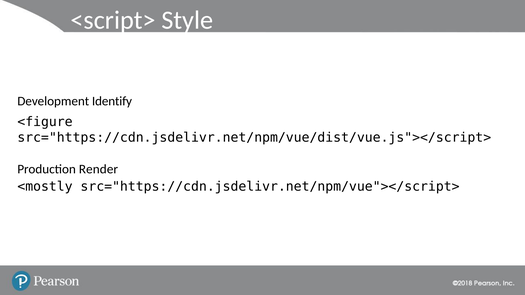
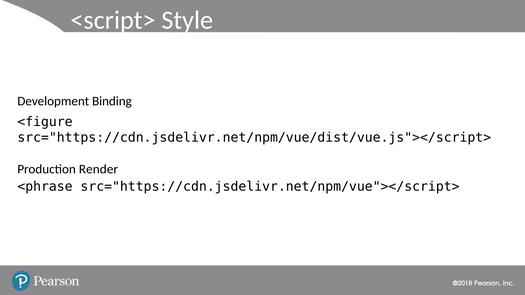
Identify: Identify -> Binding
<mostly: <mostly -> <phrase
